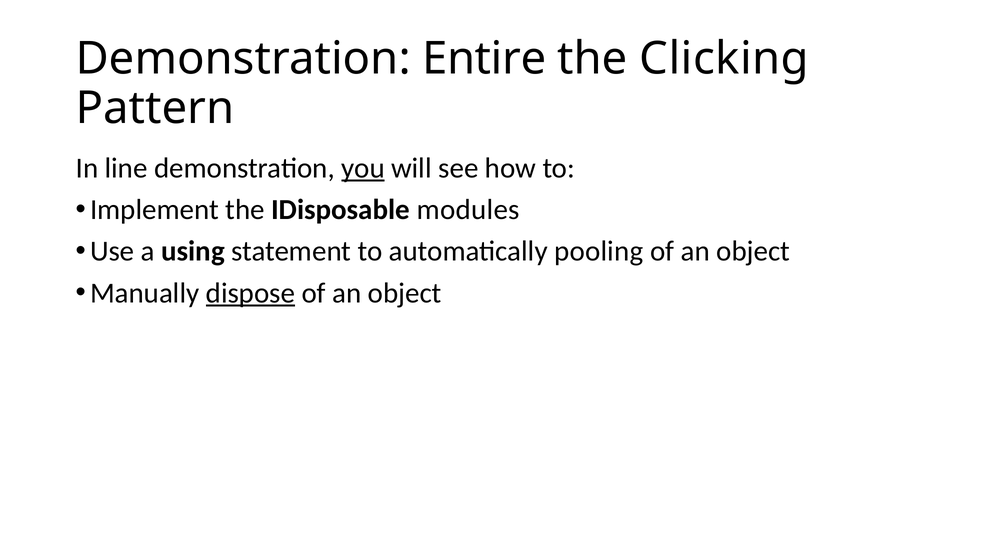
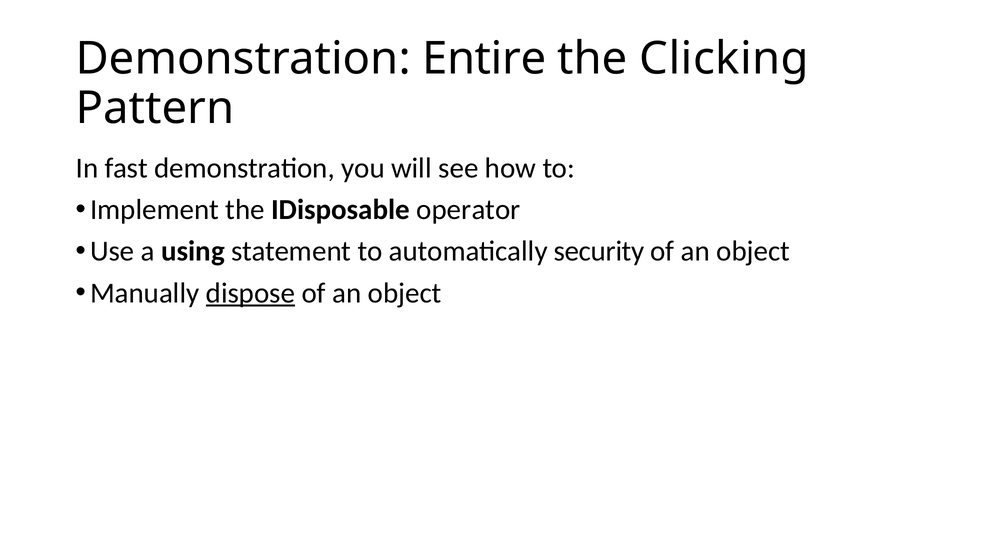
line: line -> fast
you underline: present -> none
modules: modules -> operator
pooling: pooling -> security
